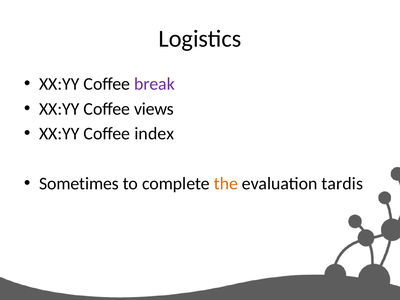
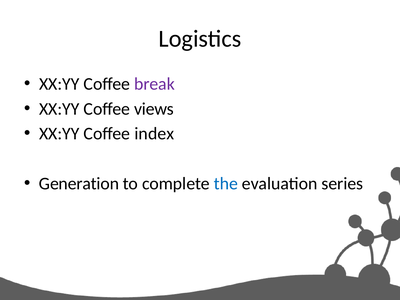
Sometimes: Sometimes -> Generation
the colour: orange -> blue
tardis: tardis -> series
